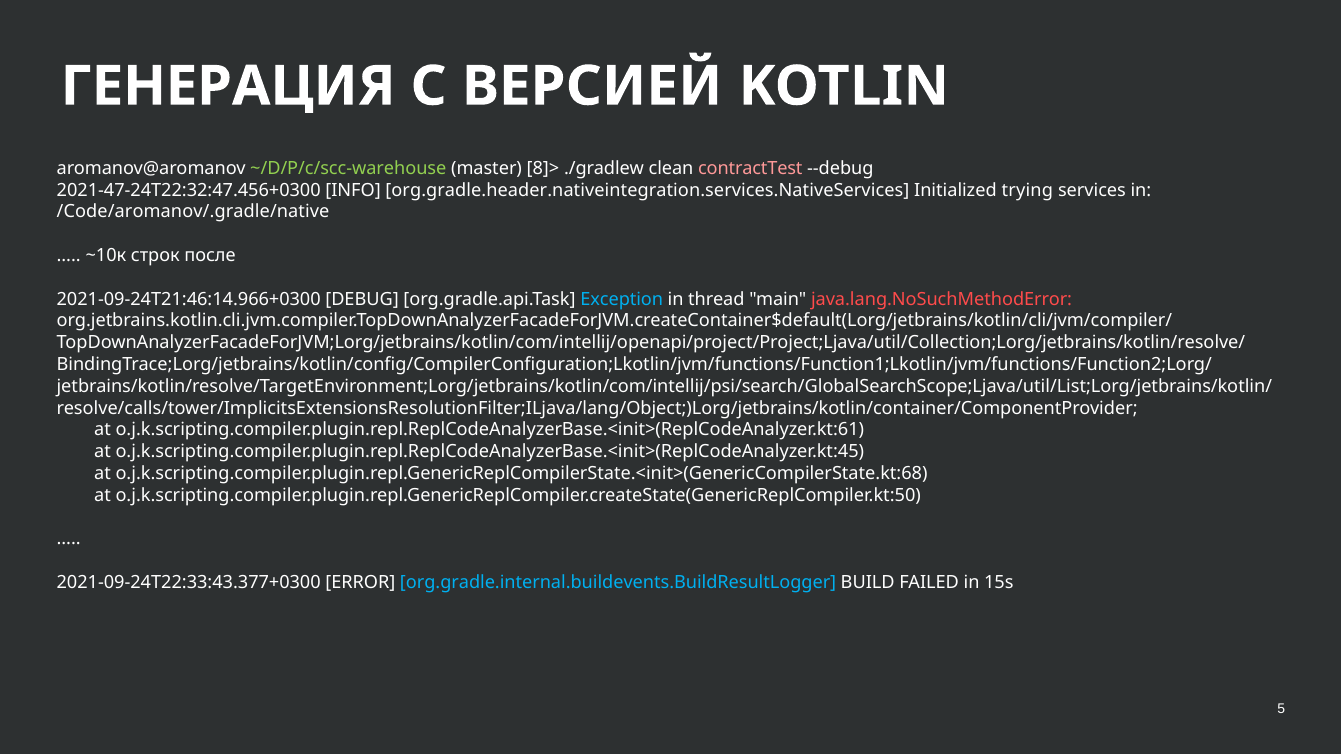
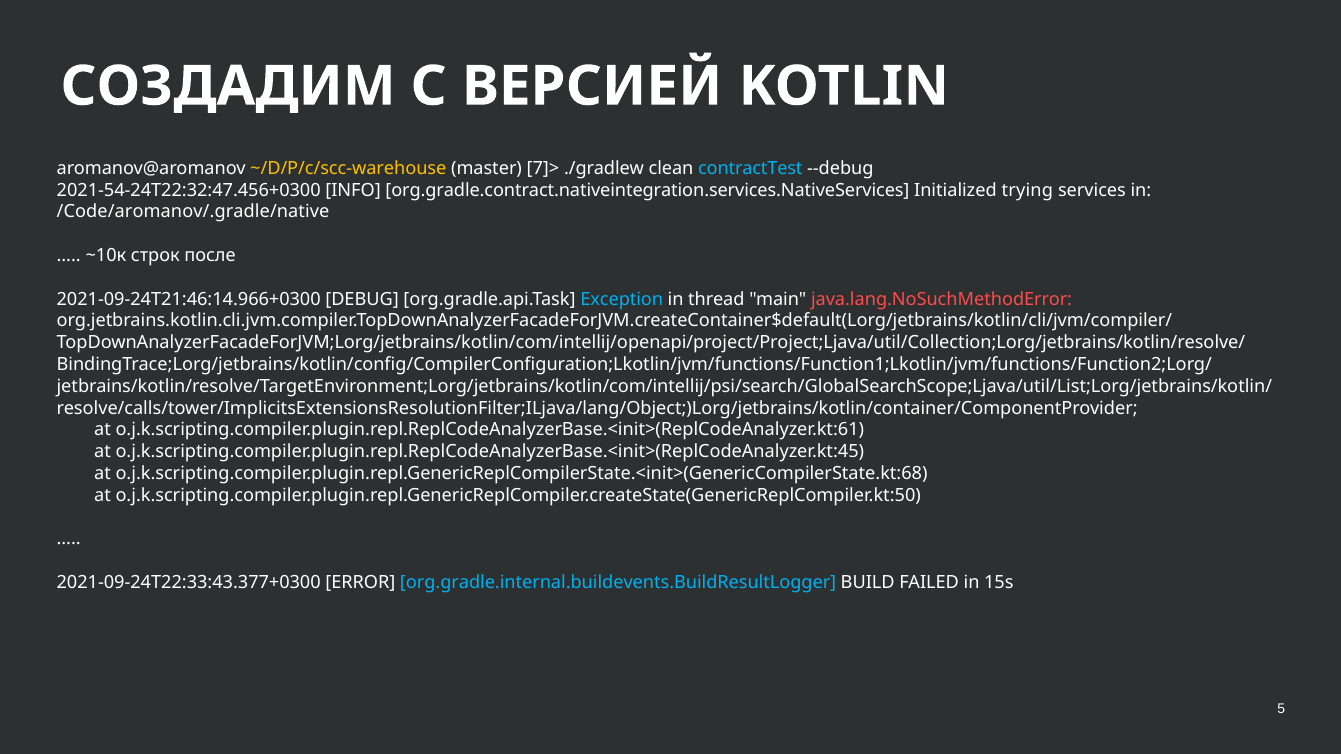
ГЕНЕРАЦИЯ: ГЕНЕРАЦИЯ -> СОЗДАДИМ
~/D/P/c/scc-warehouse colour: light green -> yellow
8]>: 8]> -> 7]>
contractTest colour: pink -> light blue
2021-47-24T22:32:47.456+0300: 2021-47-24T22:32:47.456+0300 -> 2021-54-24T22:32:47.456+0300
org.gradle.header.nativeintegration.services.NativeServices: org.gradle.header.nativeintegration.services.NativeServices -> org.gradle.contract.nativeintegration.services.NativeServices
